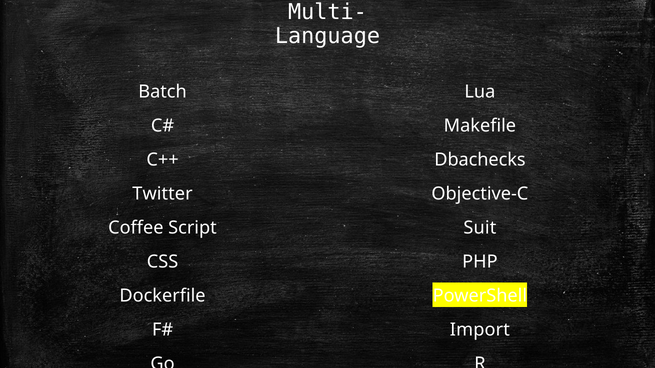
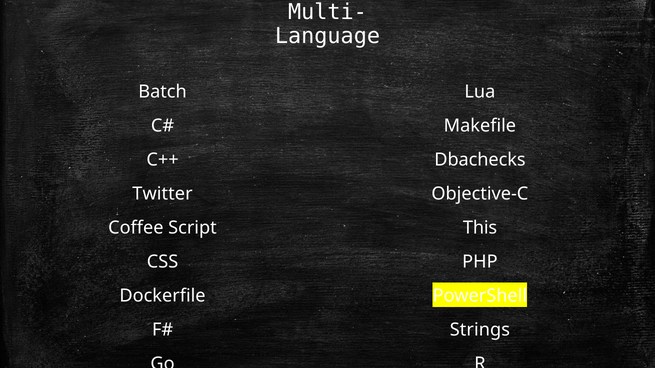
Suit: Suit -> This
Import: Import -> Strings
